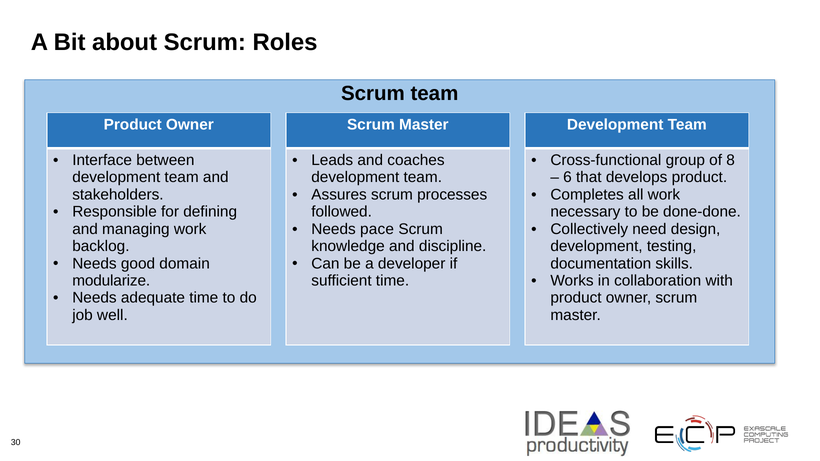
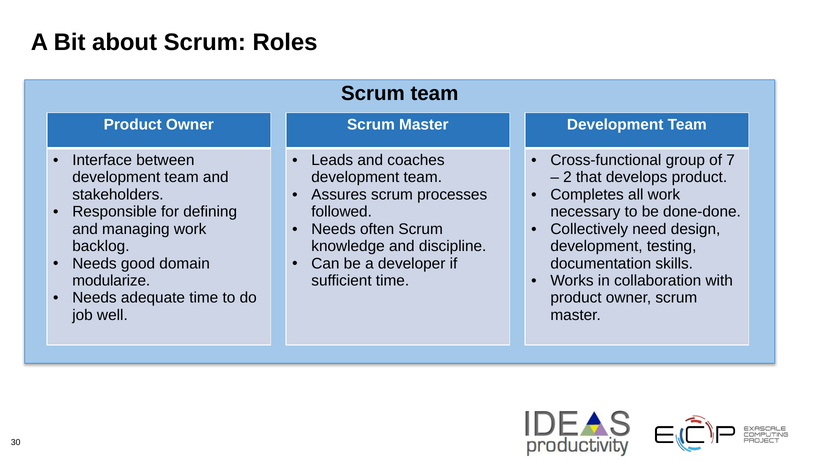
8: 8 -> 7
6: 6 -> 2
pace: pace -> often
